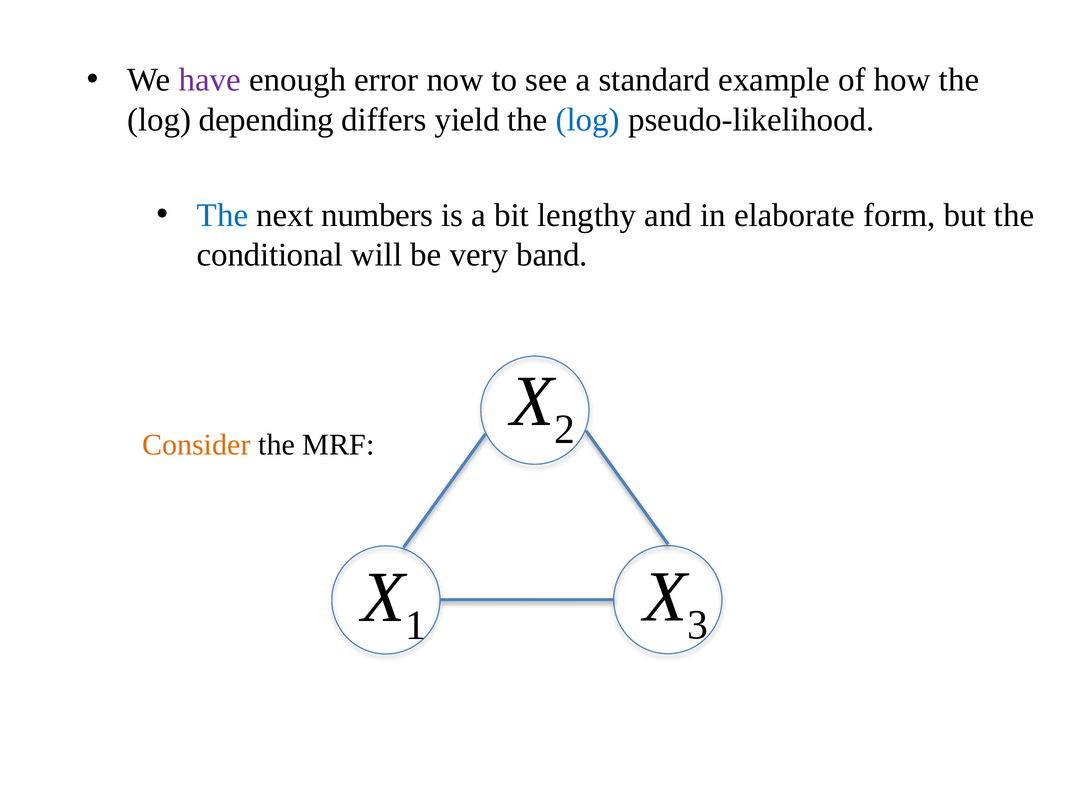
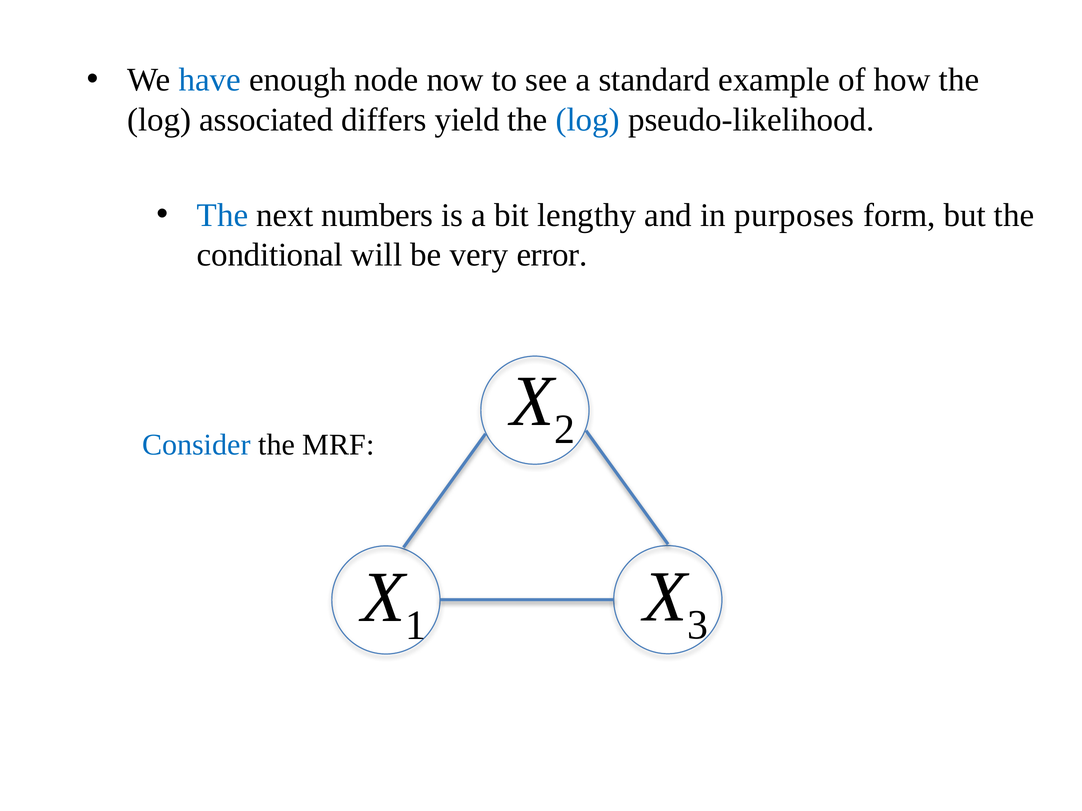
have colour: purple -> blue
error: error -> node
depending: depending -> associated
elaborate: elaborate -> purposes
band: band -> error
Consider colour: orange -> blue
